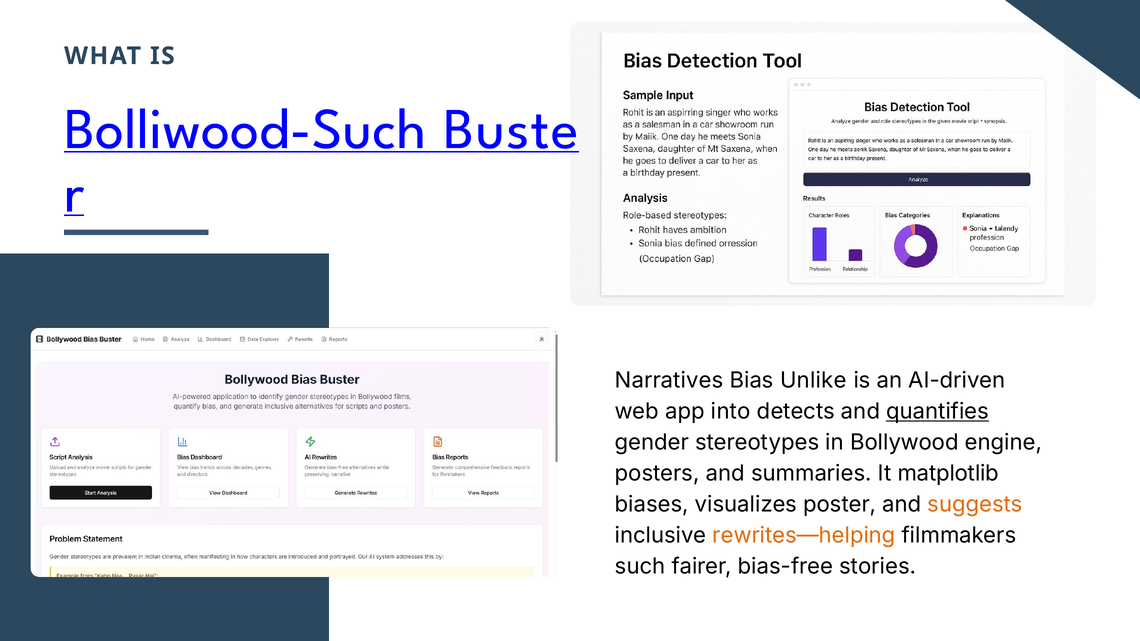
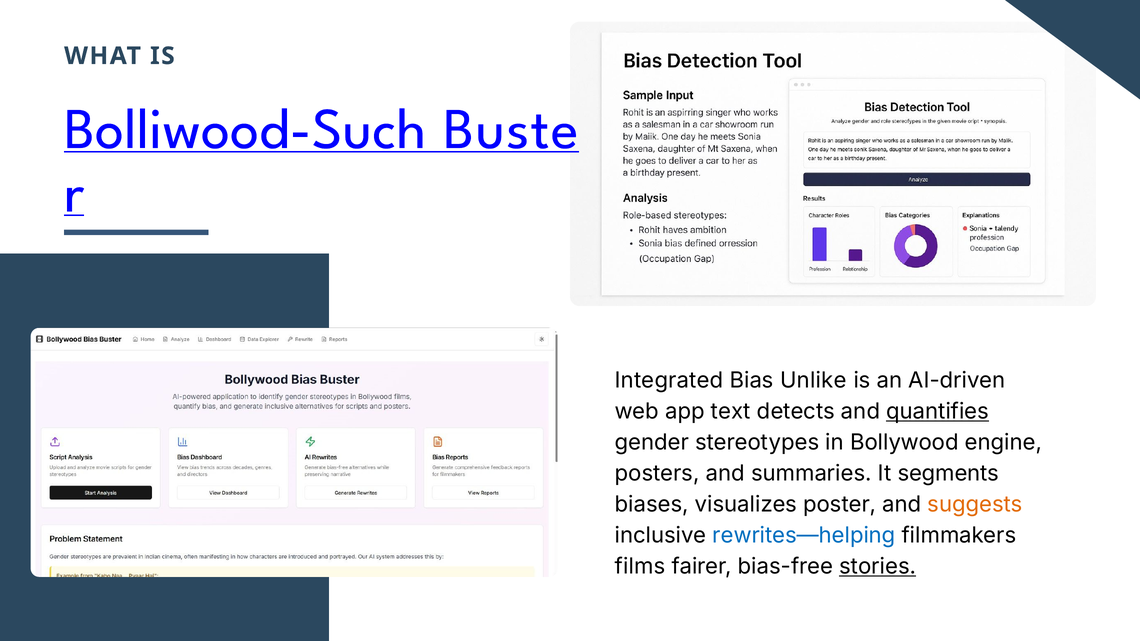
Narratives: Narratives -> Integrated
into: into -> text
matplotlib: matplotlib -> segments
rewrites—helping colour: orange -> blue
such: such -> films
stories underline: none -> present
